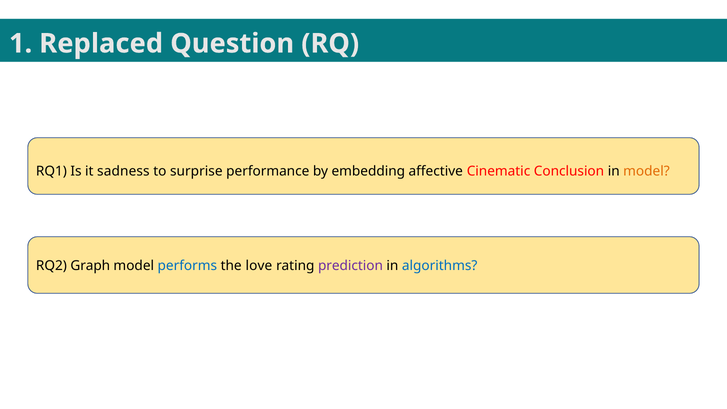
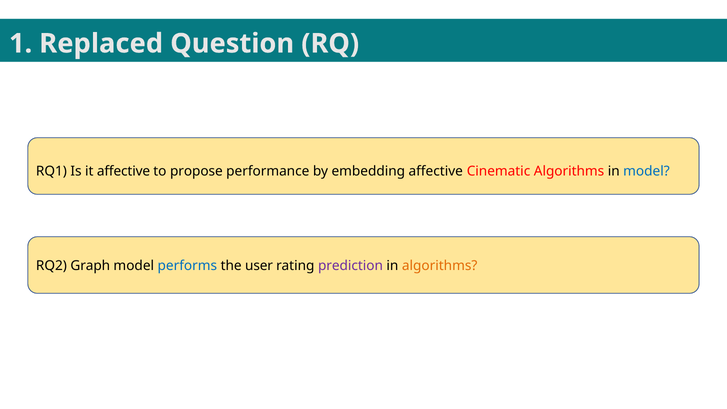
it sadness: sadness -> affective
surprise: surprise -> propose
Cinematic Conclusion: Conclusion -> Algorithms
model at (646, 171) colour: orange -> blue
love: love -> user
algorithms at (440, 266) colour: blue -> orange
